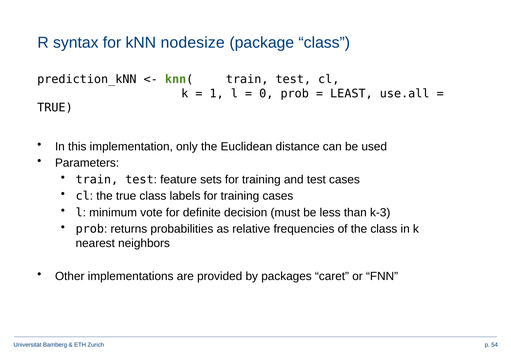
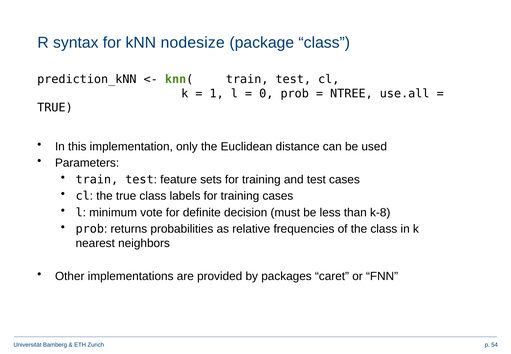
LEAST: LEAST -> NTREE
k-3: k-3 -> k-8
